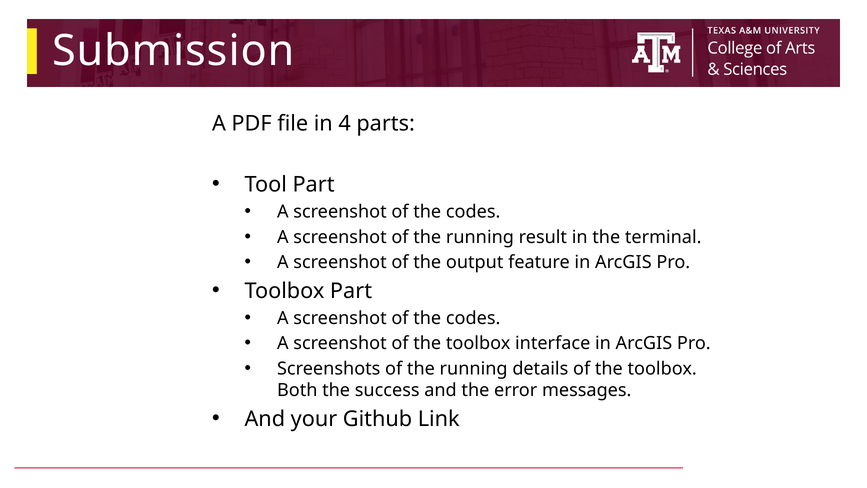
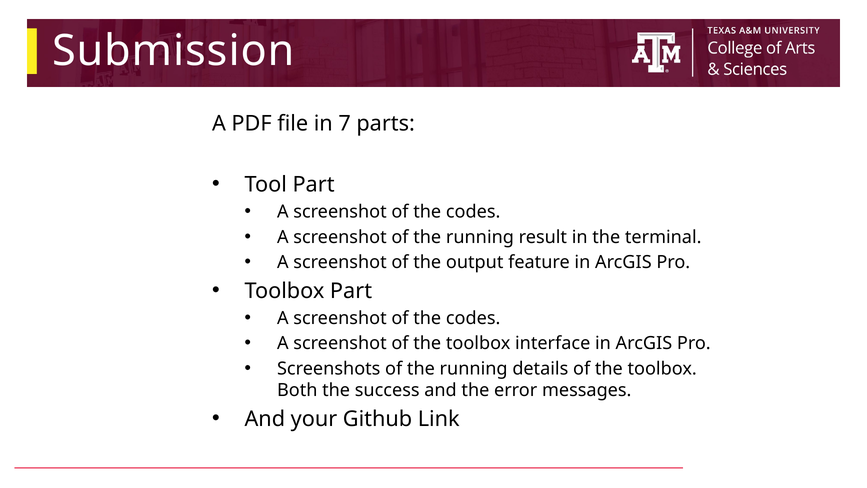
4: 4 -> 7
